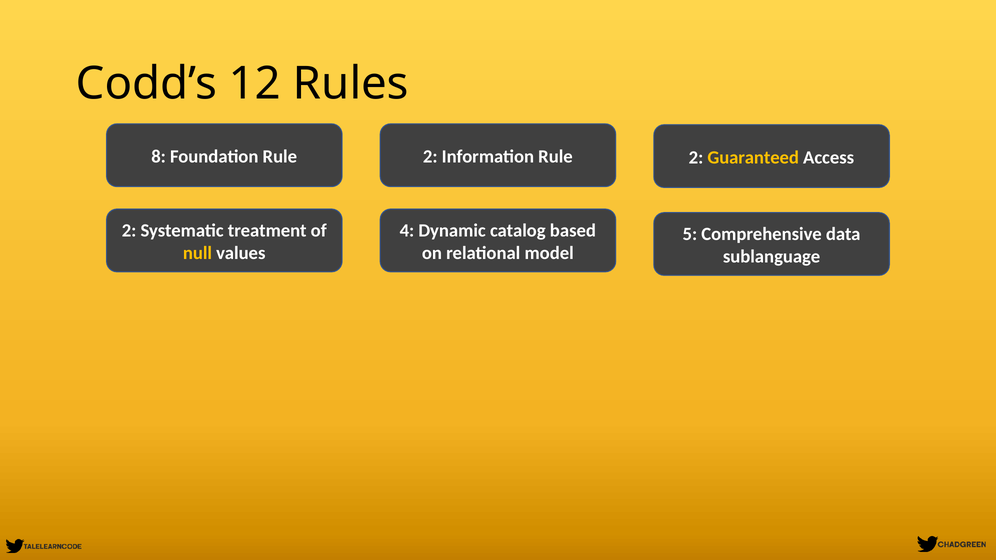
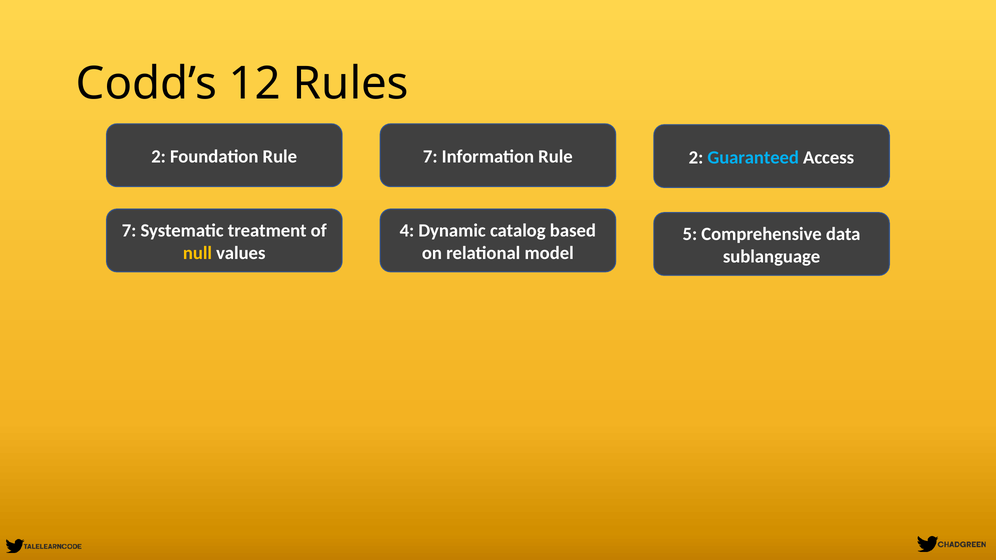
8 at (159, 157): 8 -> 2
Foundation Rule 2: 2 -> 7
Guaranteed colour: yellow -> light blue
2 at (129, 231): 2 -> 7
